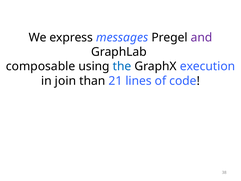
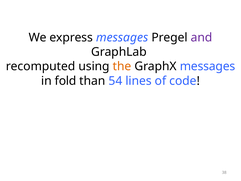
composable: composable -> recomputed
the colour: blue -> orange
GraphX execution: execution -> messages
join: join -> fold
21: 21 -> 54
